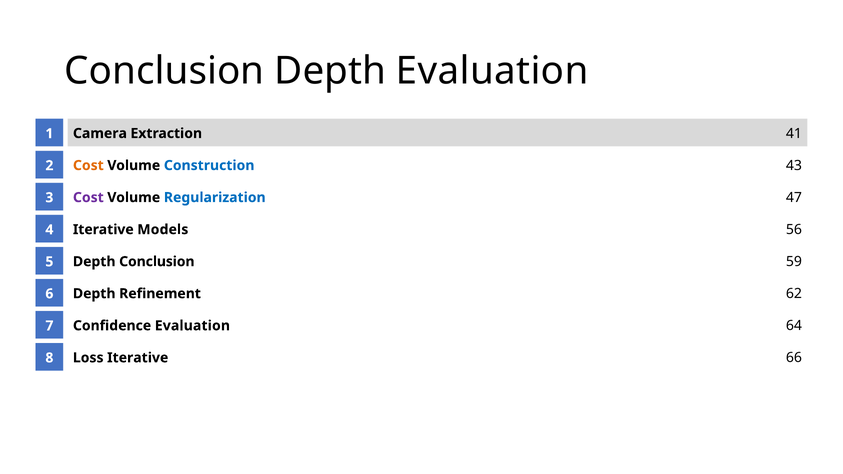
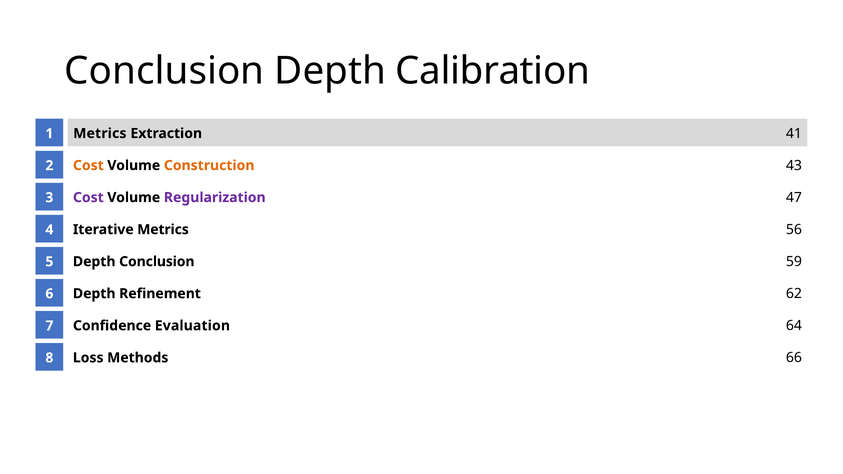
Depth Evaluation: Evaluation -> Calibration
Camera at (100, 133): Camera -> Metrics
Construction colour: blue -> orange
Regularization colour: blue -> purple
Iterative Models: Models -> Metrics
Loss Iterative: Iterative -> Methods
